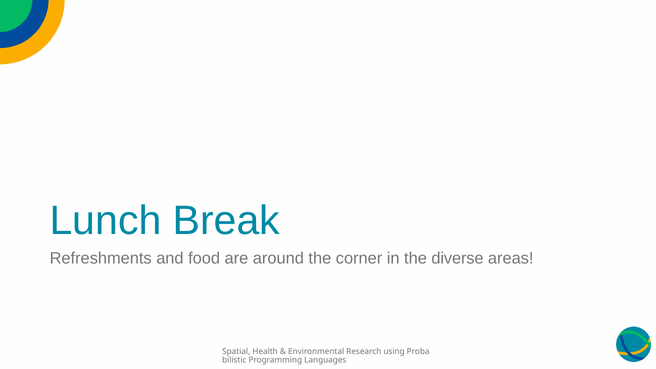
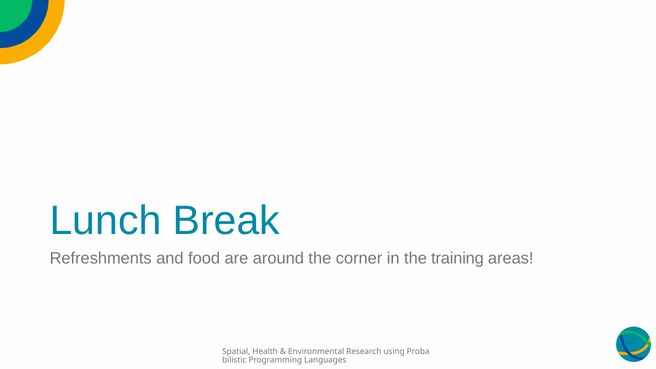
diverse: diverse -> training
